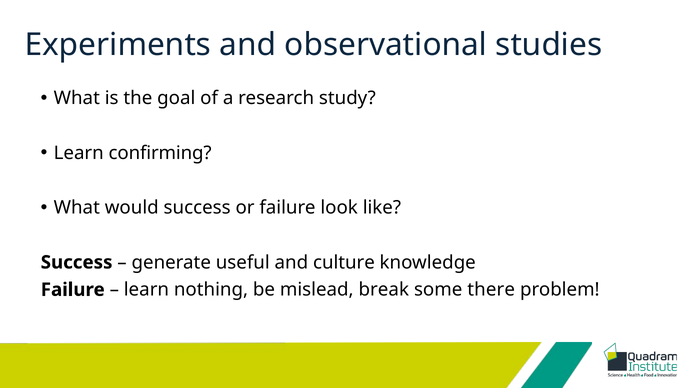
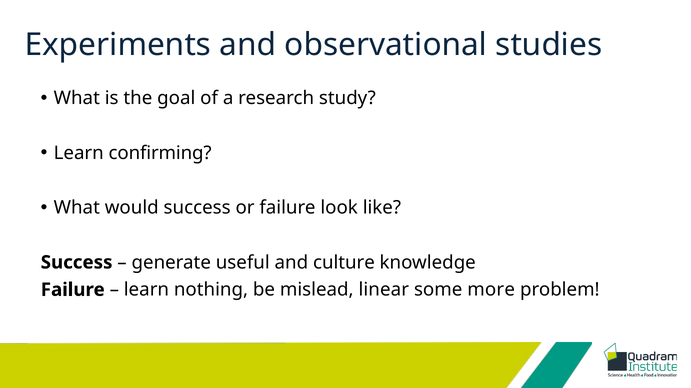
break: break -> linear
there: there -> more
